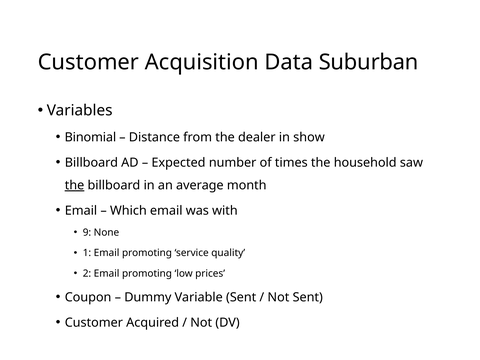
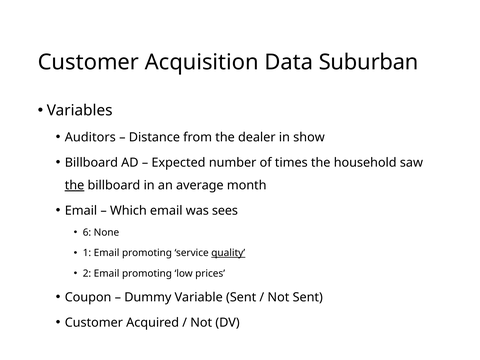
Binomial: Binomial -> Auditors
with: with -> sees
9: 9 -> 6
quality underline: none -> present
